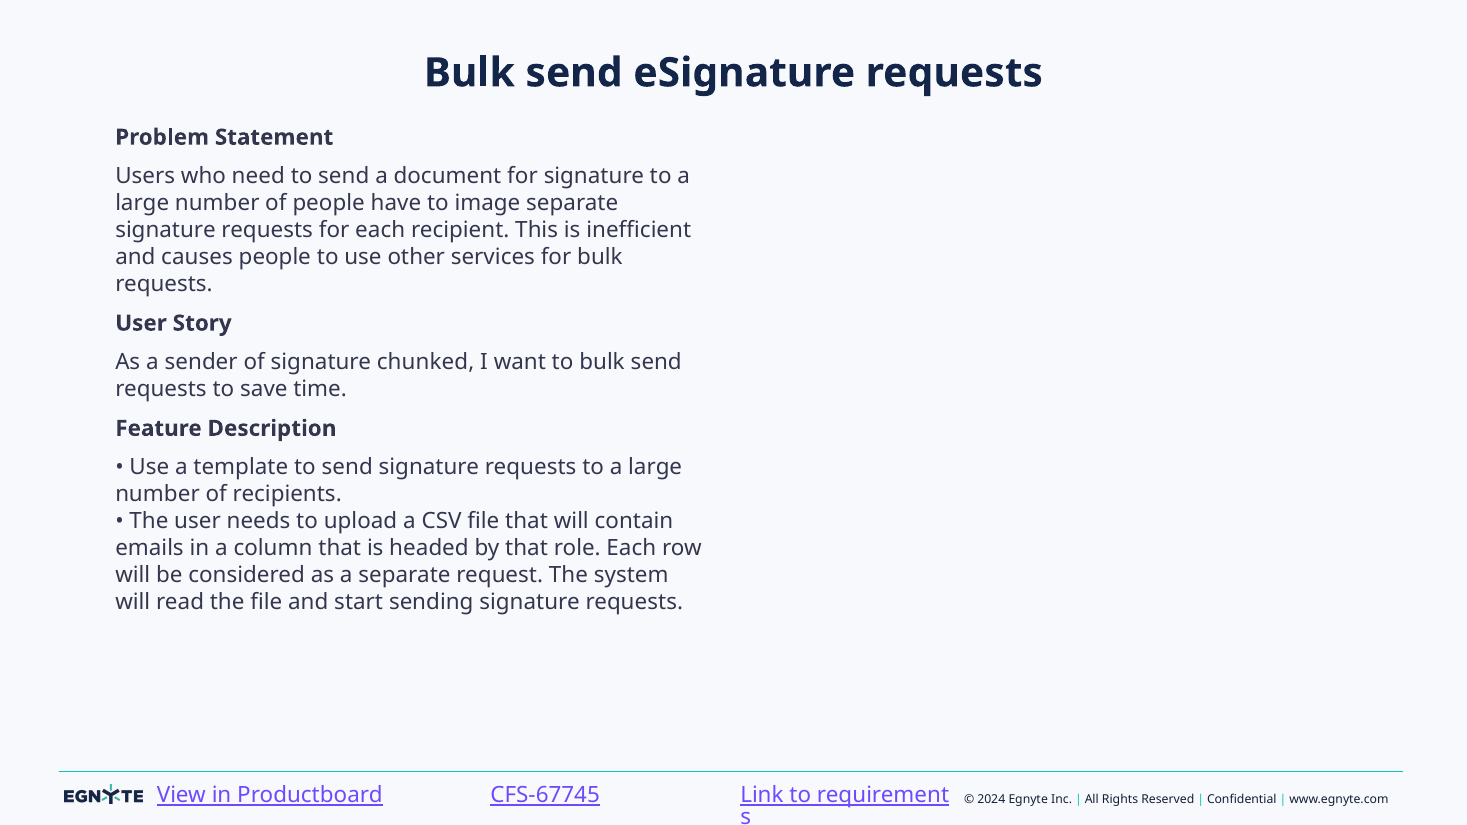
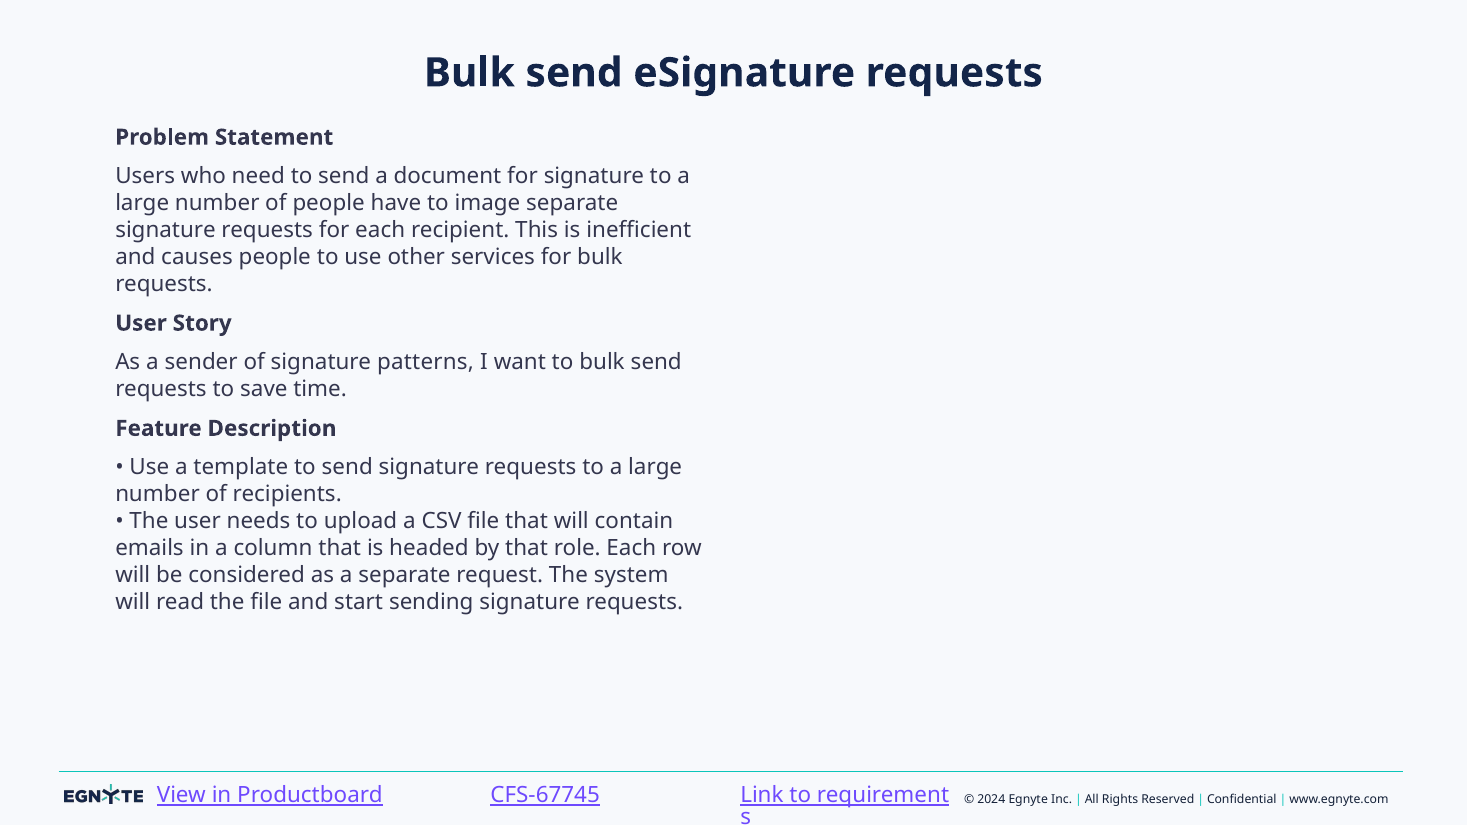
chunked: chunked -> patterns
